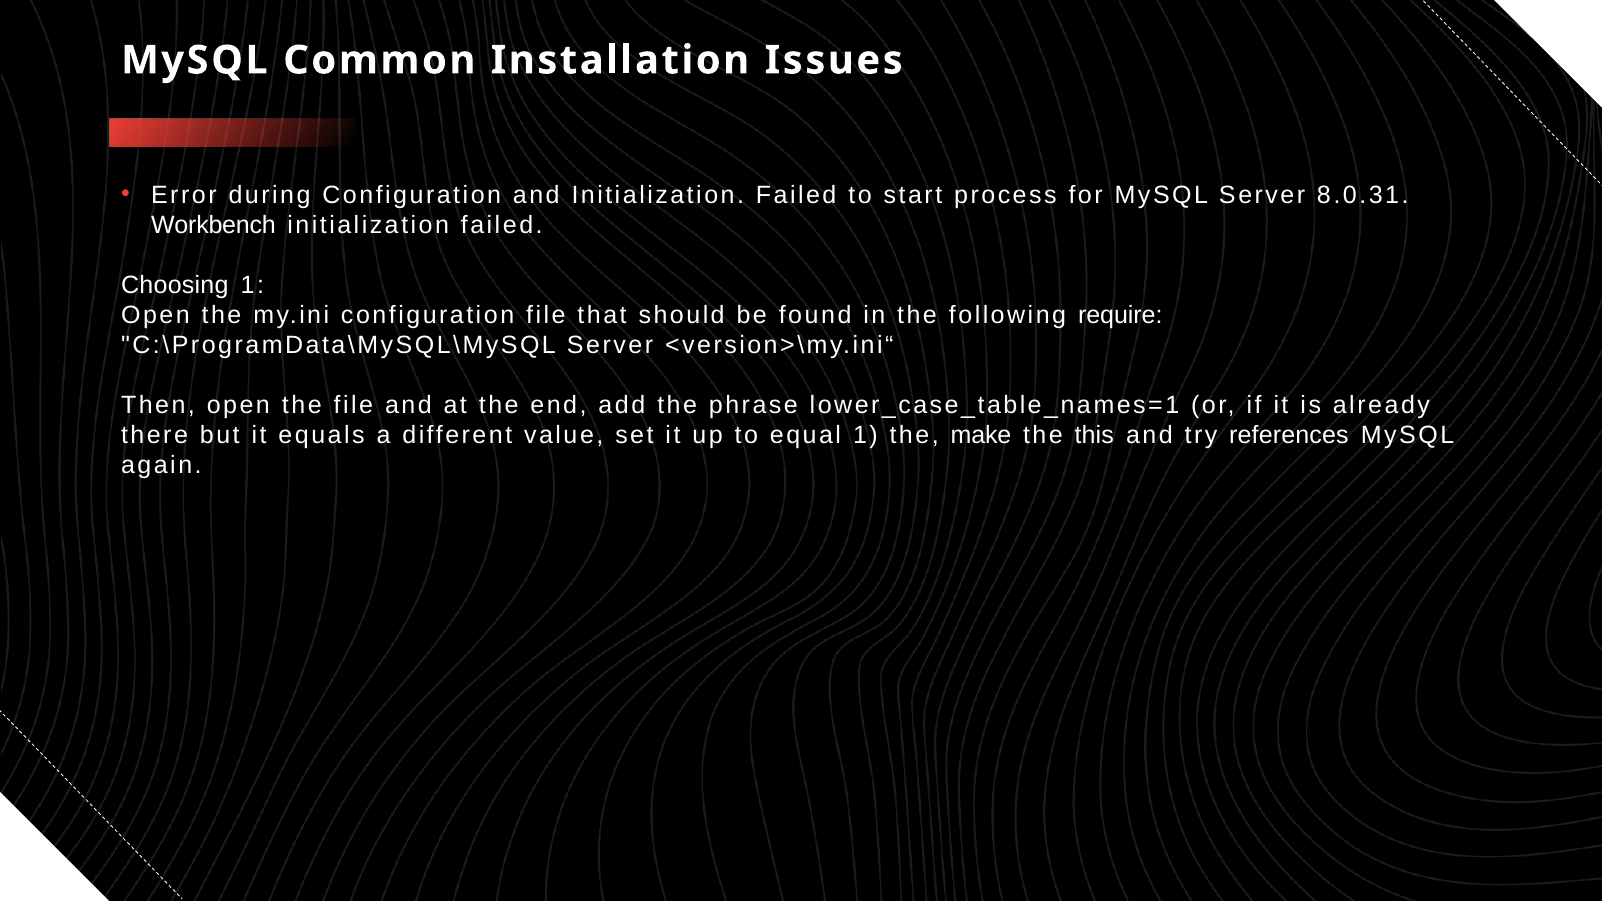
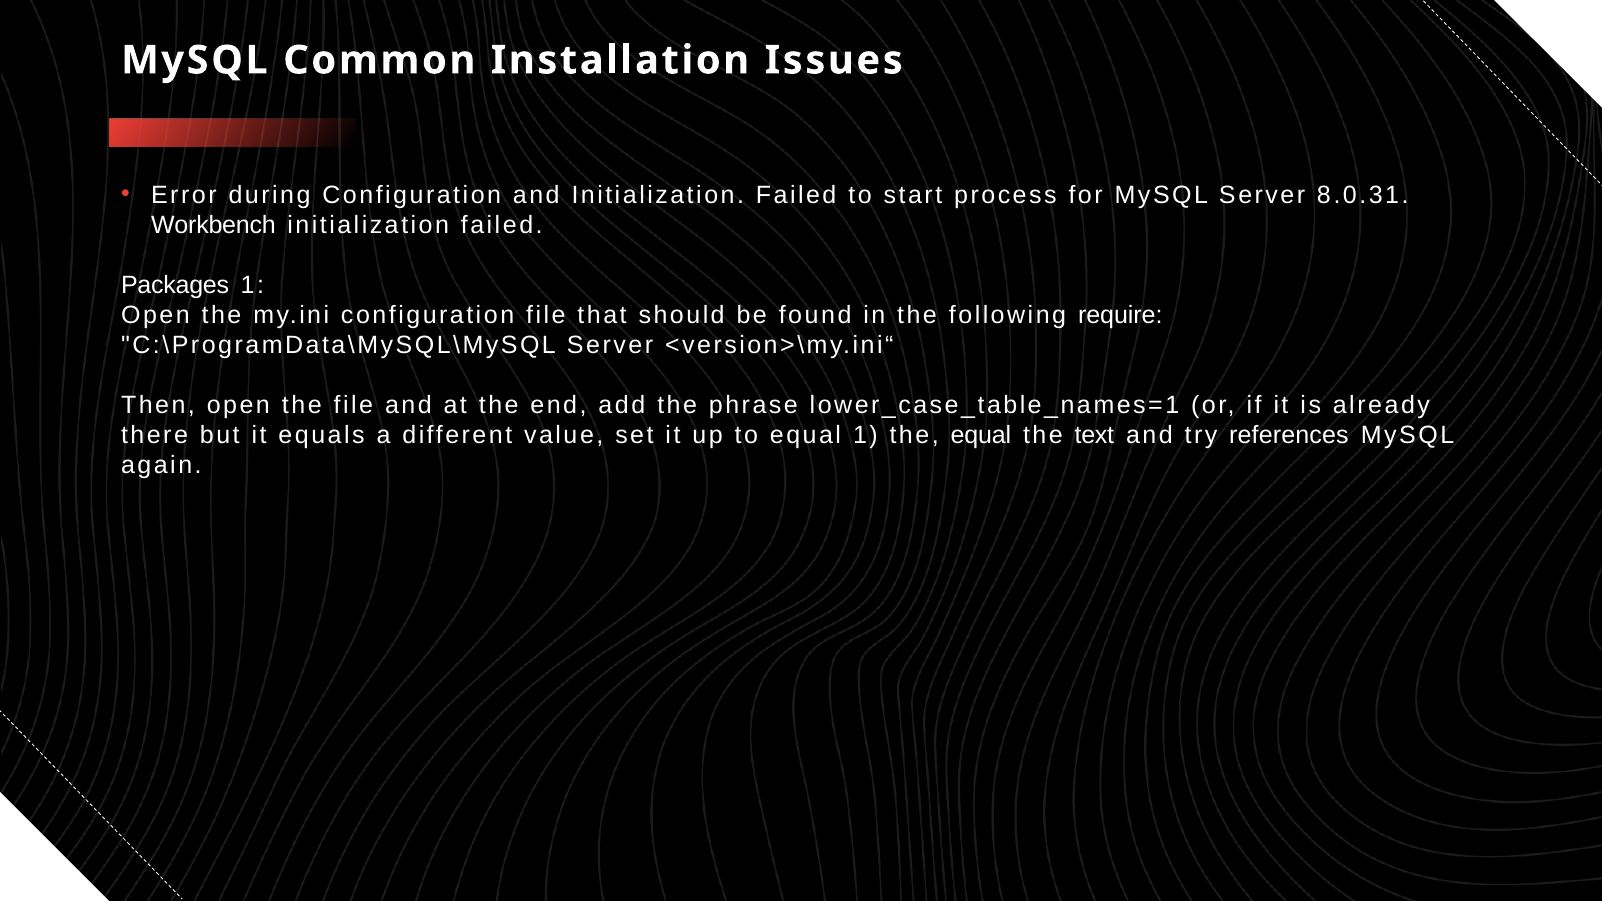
Choosing: Choosing -> Packages
the make: make -> equal
this: this -> text
